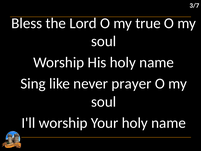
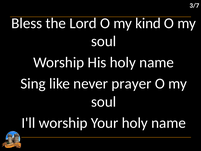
true: true -> kind
